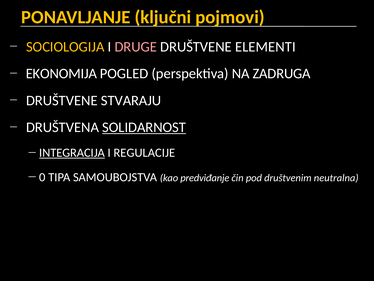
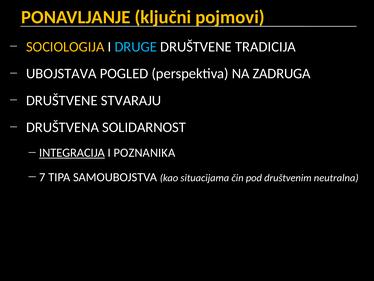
DRUGE colour: pink -> light blue
ELEMENTI: ELEMENTI -> TRADICIJA
EKONOMIJA: EKONOMIJA -> UBOJSTAVA
SOLIDARNOST underline: present -> none
REGULACIJE: REGULACIJE -> POZNANIKA
0: 0 -> 7
predviđanje: predviđanje -> situacijama
